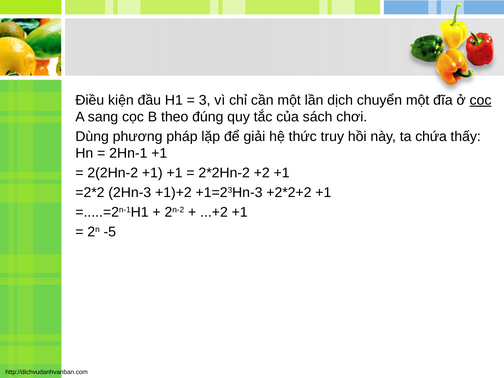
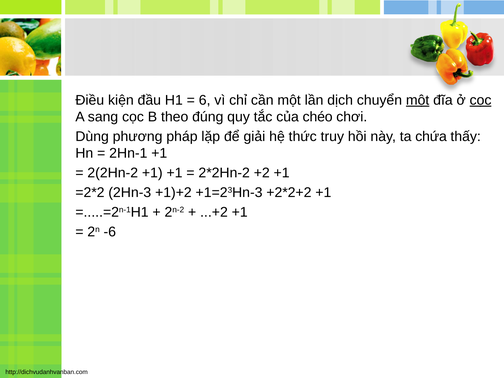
3: 3 -> 6
một at (418, 100) underline: none -> present
sách: sách -> chéo
-5: -5 -> -6
